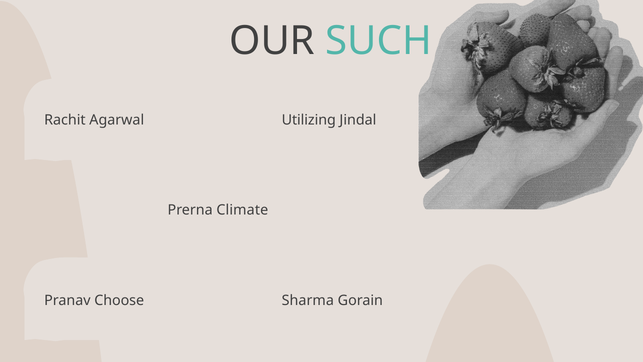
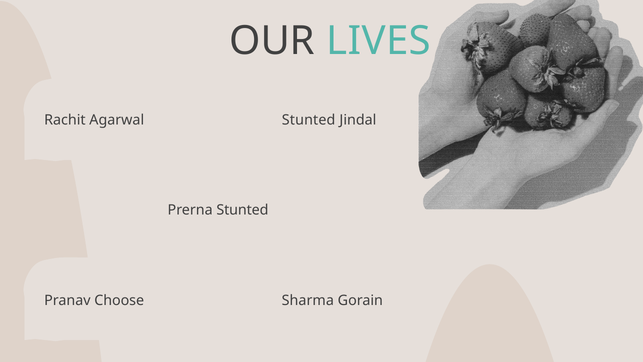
SUCH: SUCH -> LIVES
Agarwal Utilizing: Utilizing -> Stunted
Prerna Climate: Climate -> Stunted
